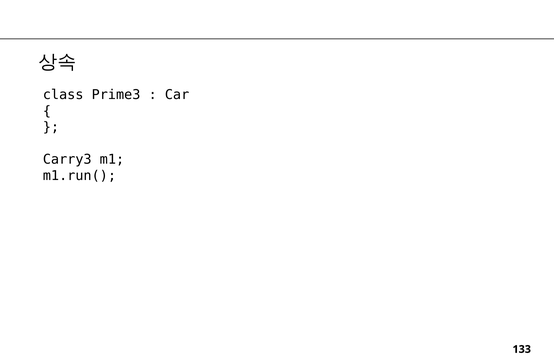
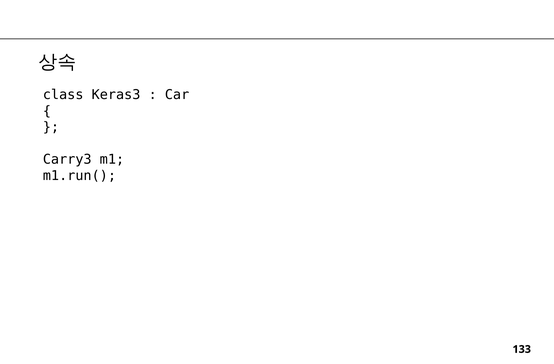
Prime3: Prime3 -> Keras3
